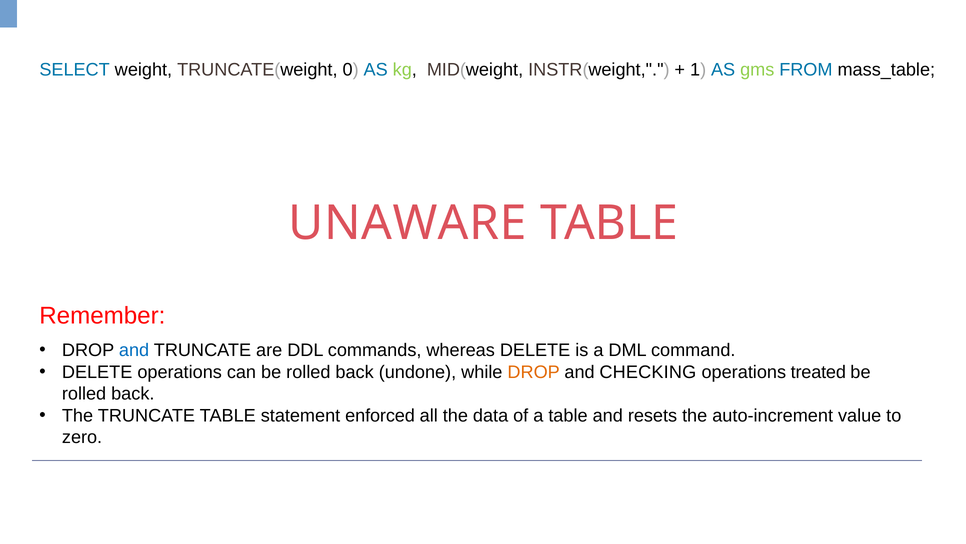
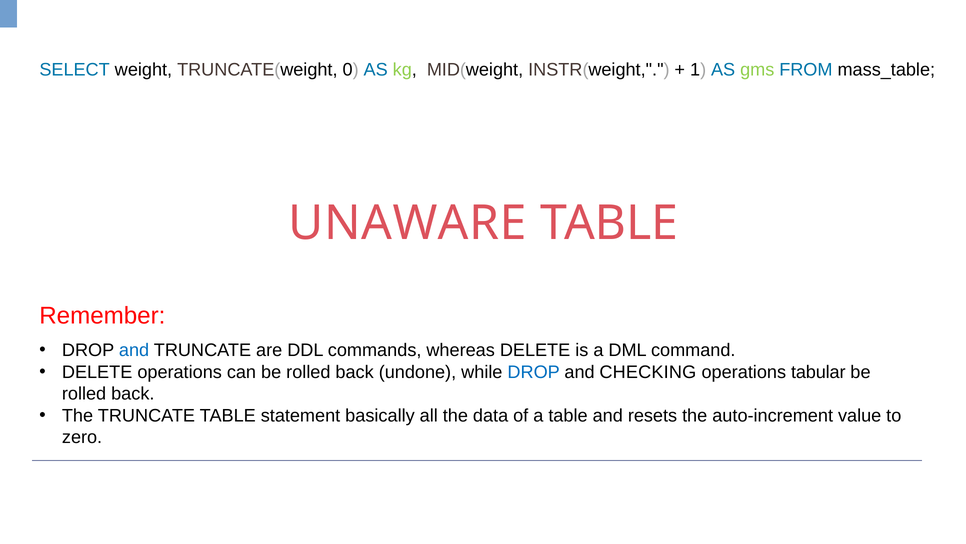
DROP at (534, 372) colour: orange -> blue
treated: treated -> tabular
enforced: enforced -> basically
